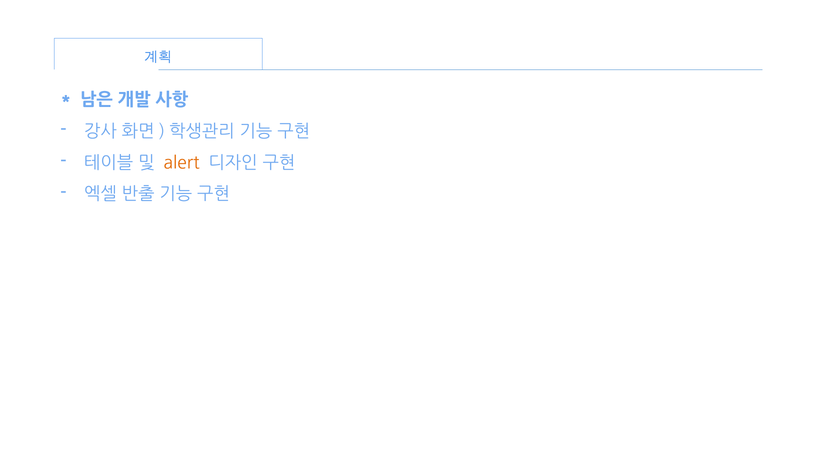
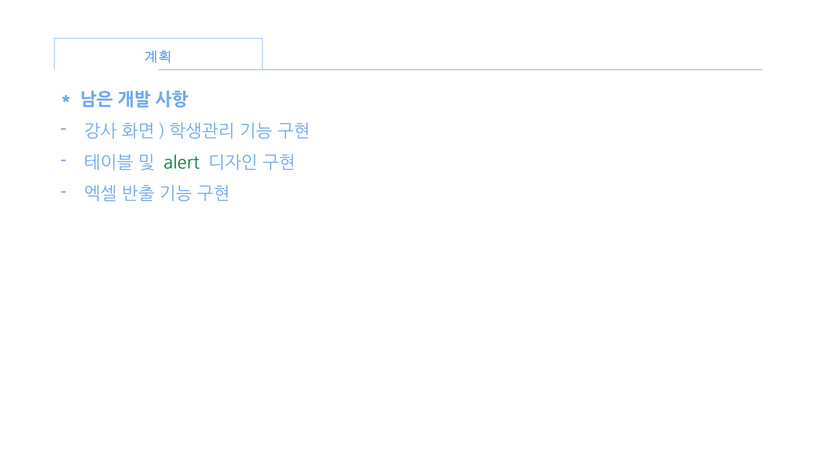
alert colour: orange -> green
